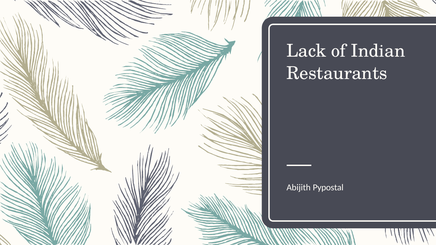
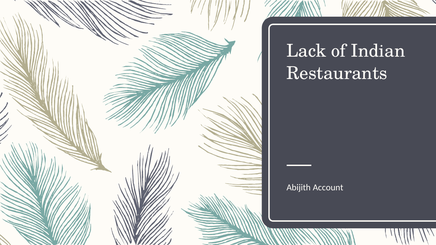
Pypostal: Pypostal -> Account
